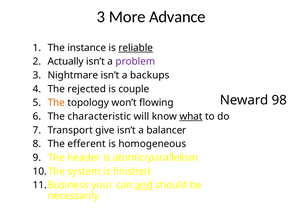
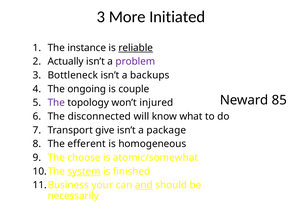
Advance: Advance -> Initiated
Nightmare: Nightmare -> Bottleneck
rejected: rejected -> ongoing
98: 98 -> 85
The at (56, 102) colour: orange -> purple
flowing: flowing -> injured
characteristic: characteristic -> disconnected
what underline: present -> none
balancer: balancer -> package
header: header -> choose
atomic/parallelism: atomic/parallelism -> atomic/somewhat
system underline: none -> present
